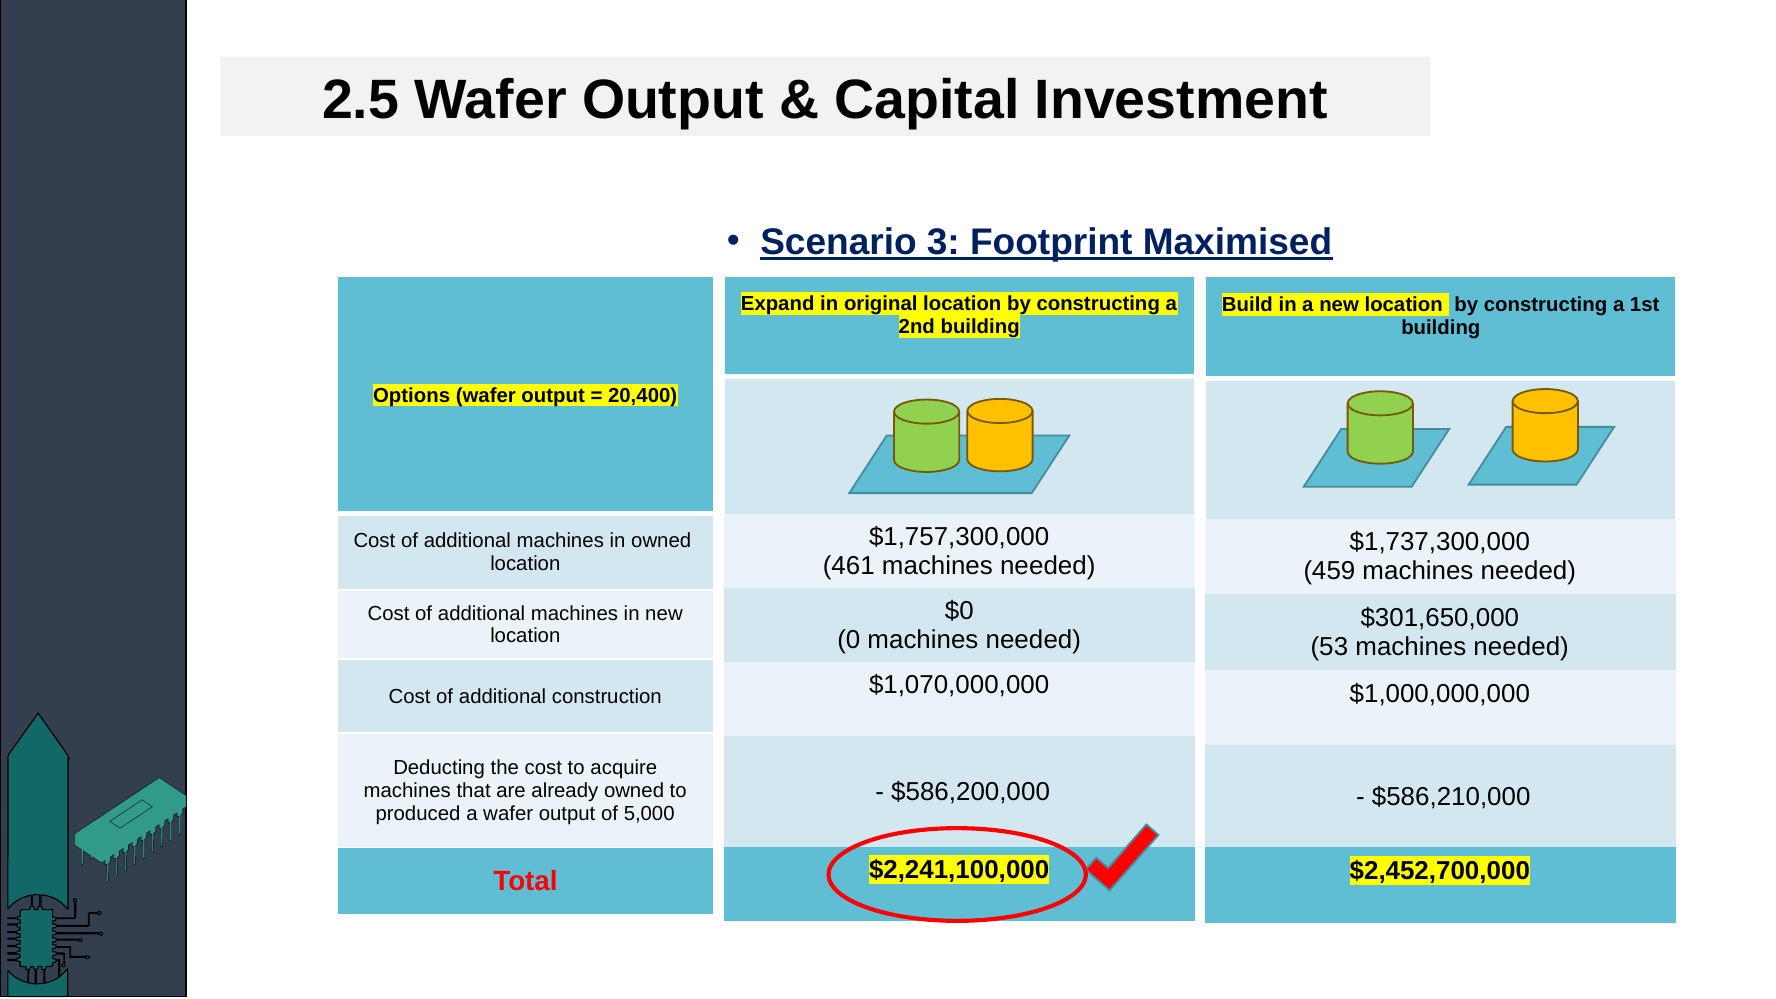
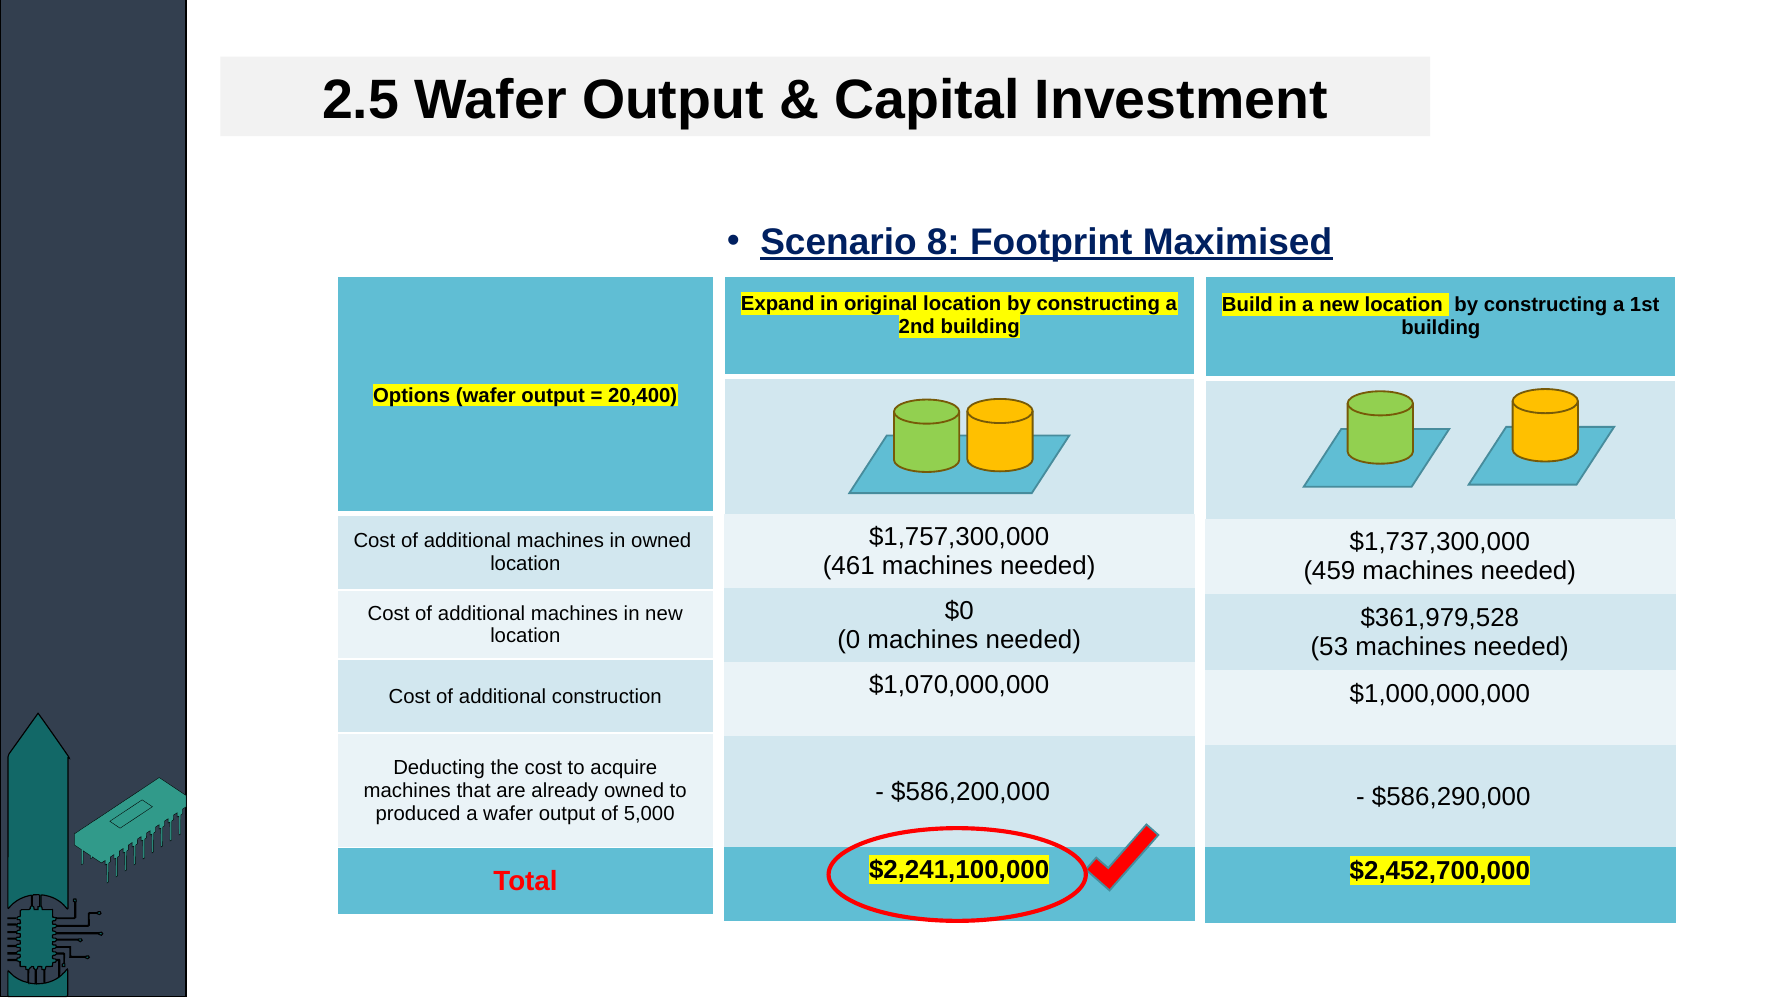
3: 3 -> 8
$301,650,000: $301,650,000 -> $361,979,528
$586,210,000: $586,210,000 -> $586,290,000
